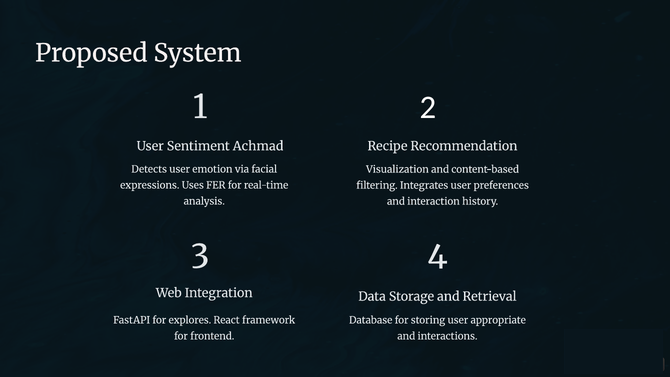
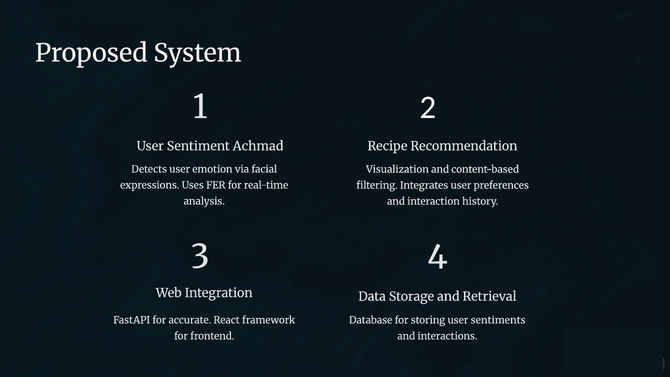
explores: explores -> accurate
appropriate: appropriate -> sentiments
